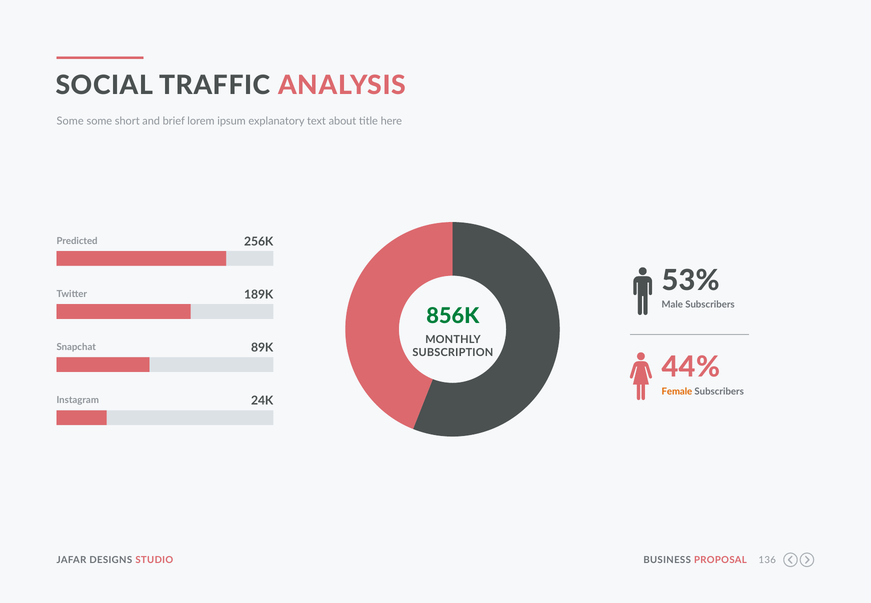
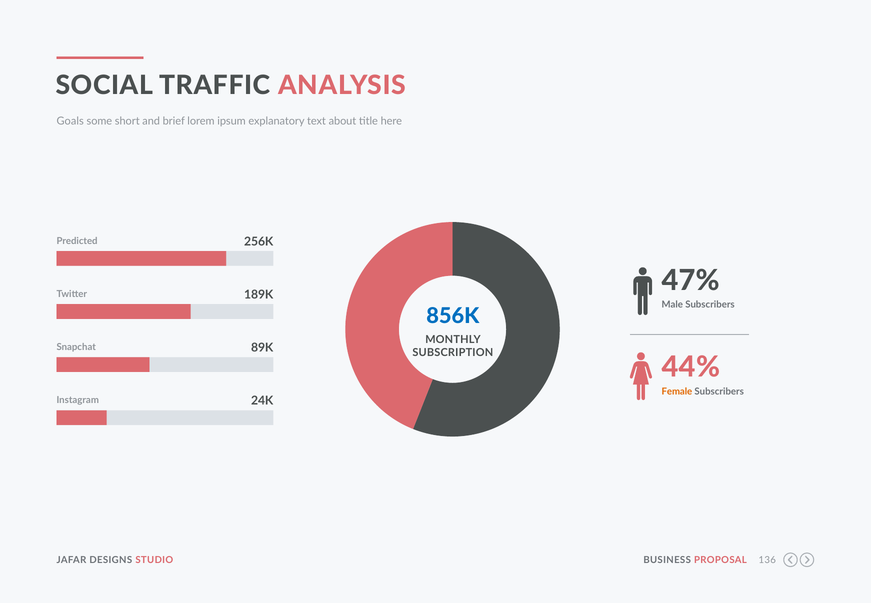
Some at (70, 121): Some -> Goals
53%: 53% -> 47%
856K colour: green -> blue
